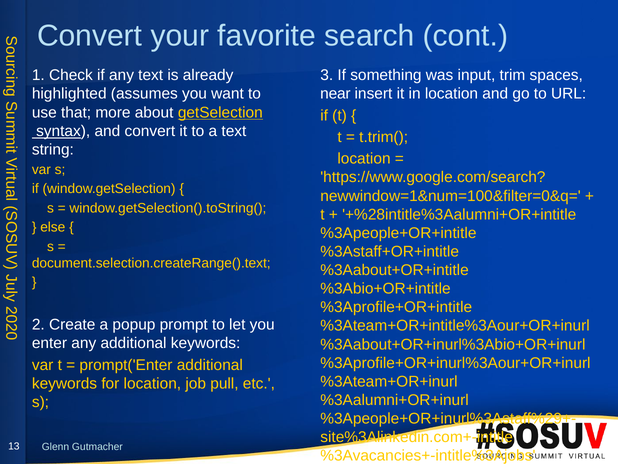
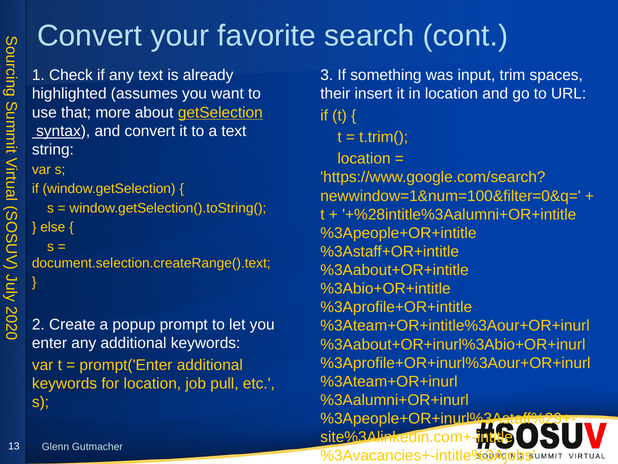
near: near -> their
